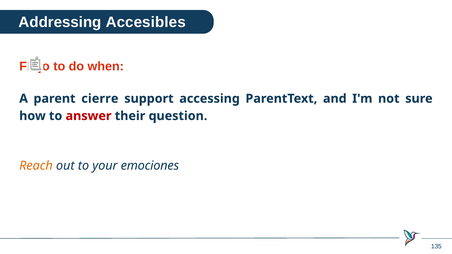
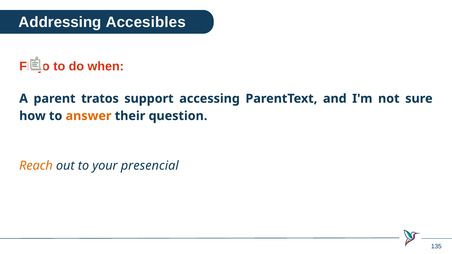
cierre: cierre -> tratos
answer colour: red -> orange
emociones: emociones -> presencial
